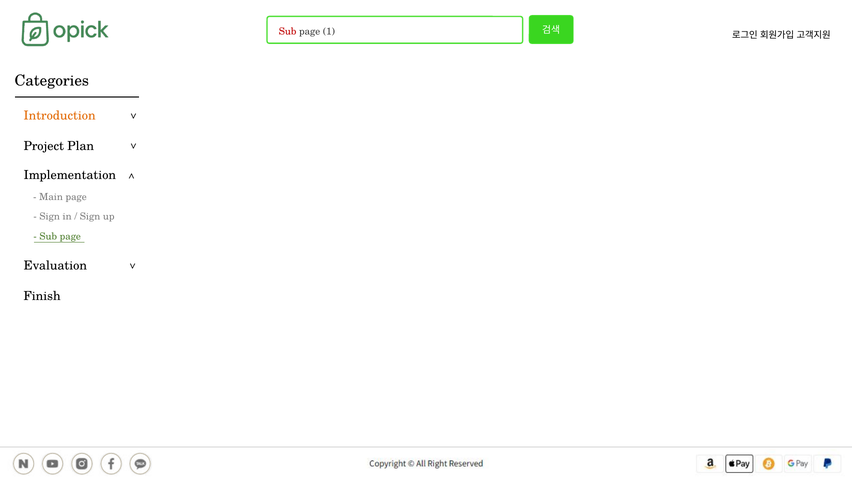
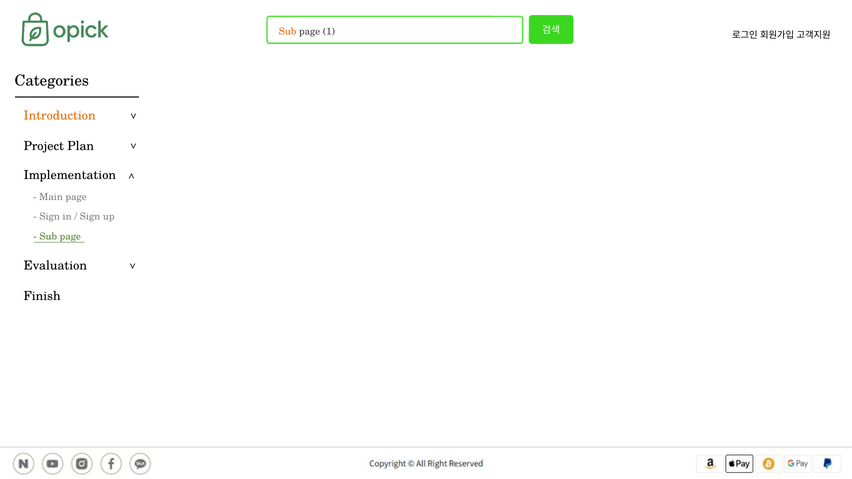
Sub at (288, 32) colour: red -> orange
